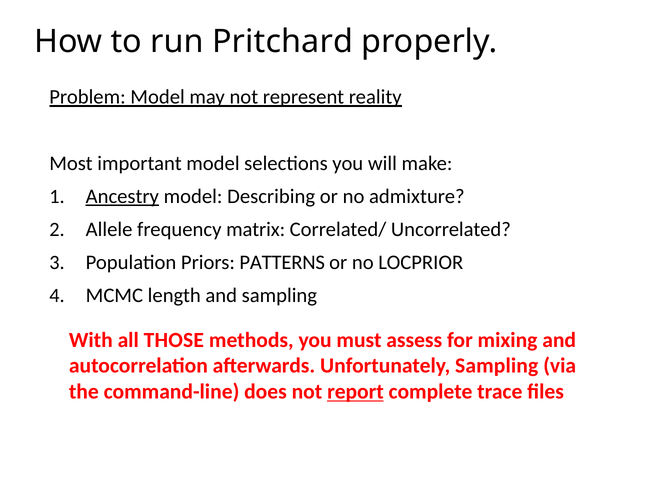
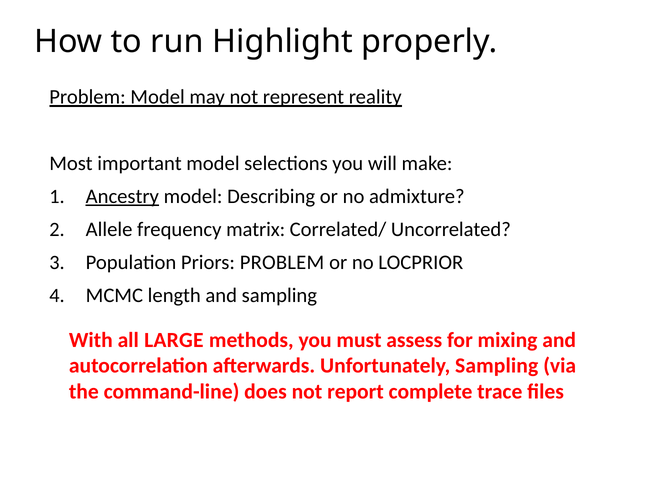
Pritchard: Pritchard -> Highlight
Priors PATTERNS: PATTERNS -> PROBLEM
THOSE: THOSE -> LARGE
report underline: present -> none
